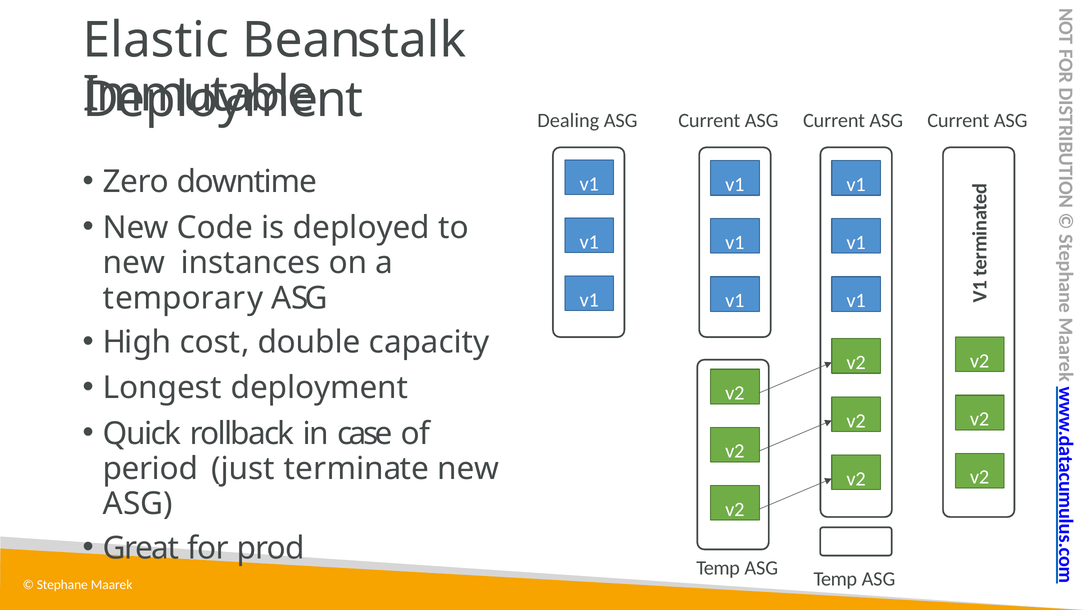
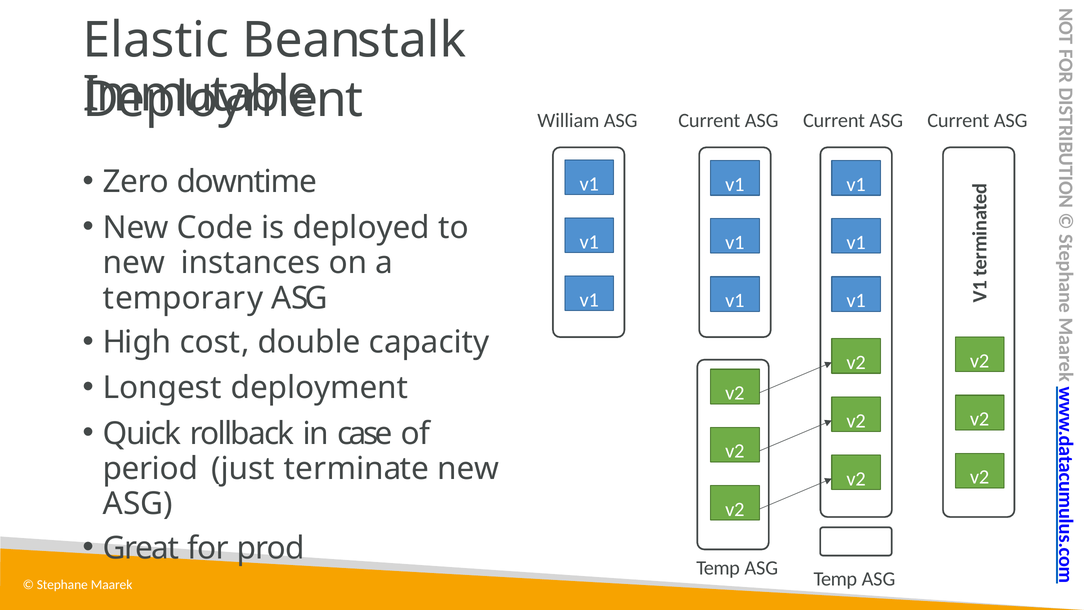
Dealing: Dealing -> William
